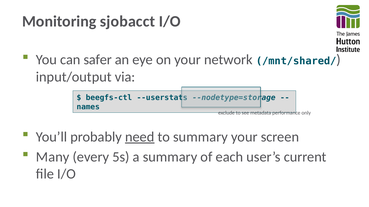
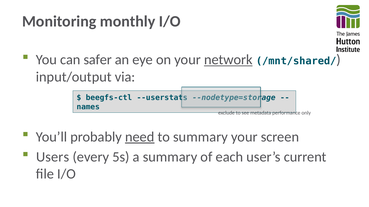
sjobacct: sjobacct -> monthly
network underline: none -> present
Many: Many -> Users
